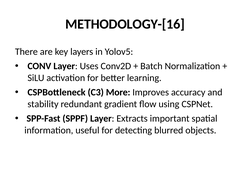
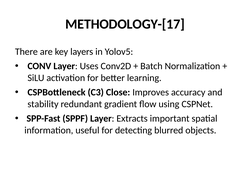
METHODOLOGY-[16: METHODOLOGY-[16 -> METHODOLOGY-[17
More: More -> Close
